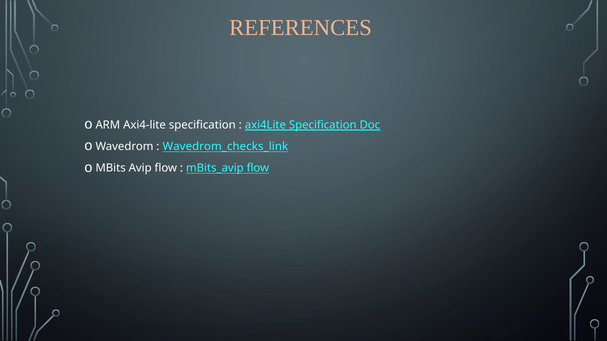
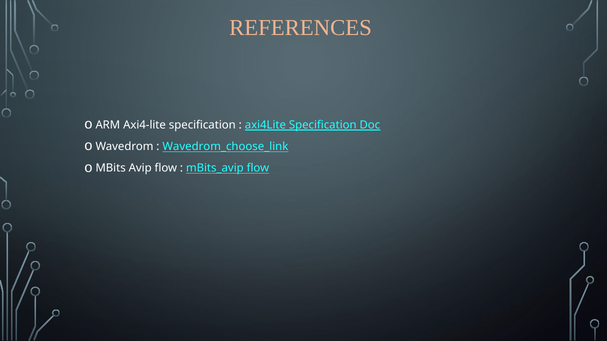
Wavedrom_checks_link: Wavedrom_checks_link -> Wavedrom_choose_link
